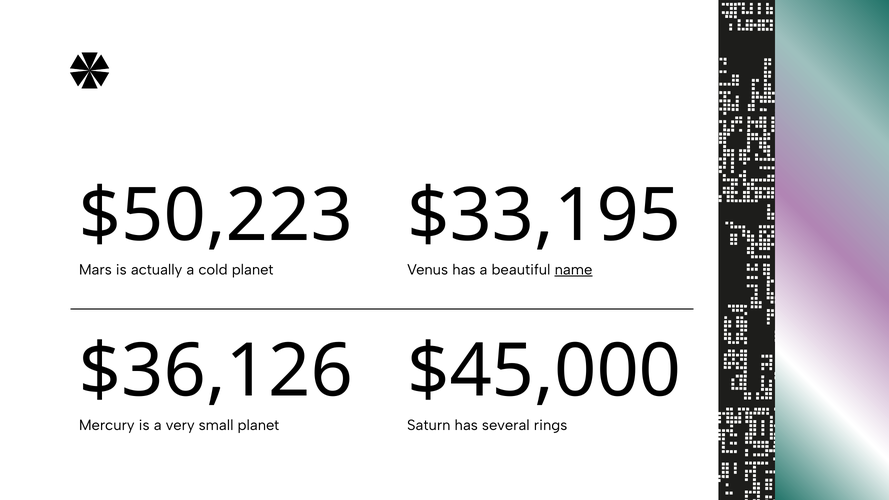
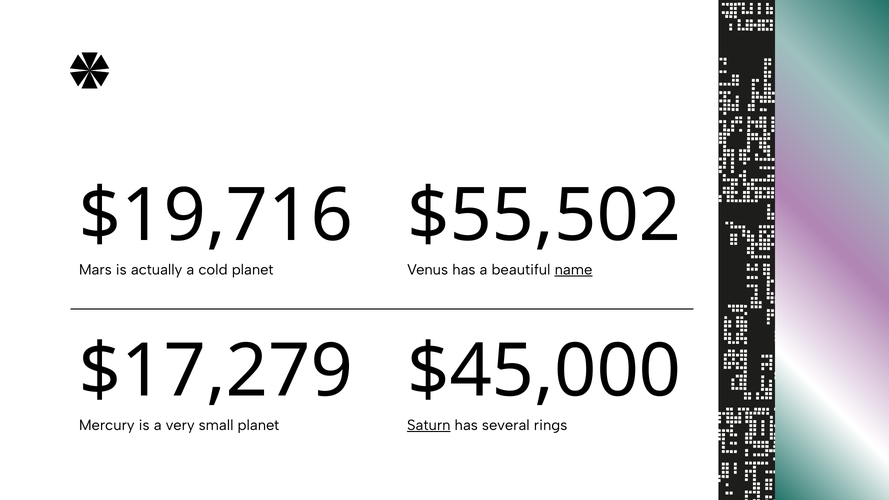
$50,223: $50,223 -> $19,716
$33,195: $33,195 -> $55,502
$36,126: $36,126 -> $17,279
Saturn underline: none -> present
